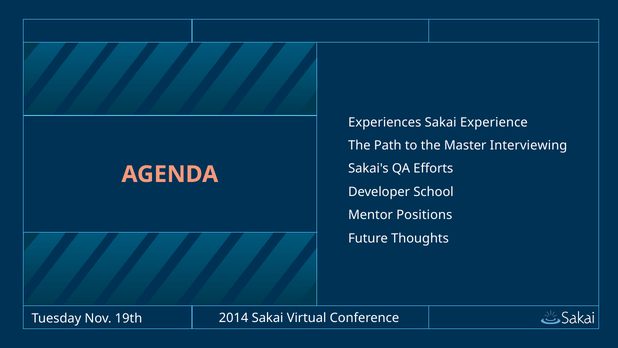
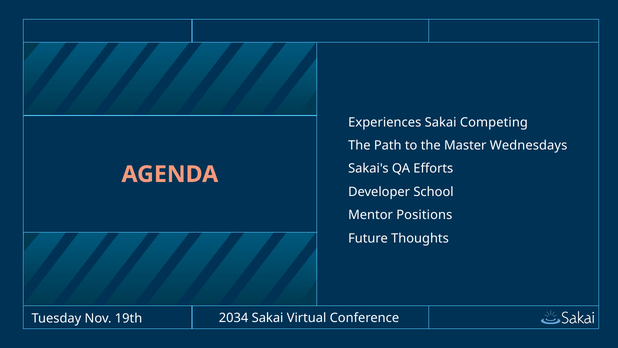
Experience: Experience -> Competing
Interviewing: Interviewing -> Wednesdays
2014: 2014 -> 2034
